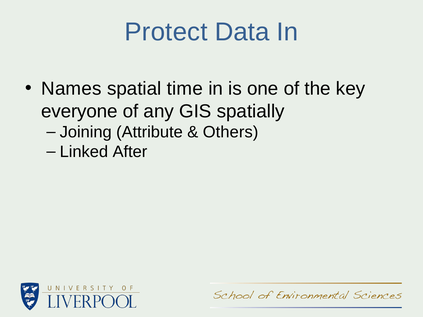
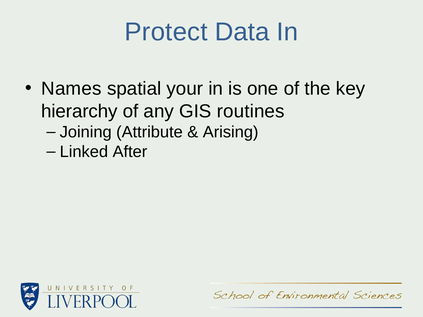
time: time -> your
everyone: everyone -> hierarchy
spatially: spatially -> routines
Others: Others -> Arising
